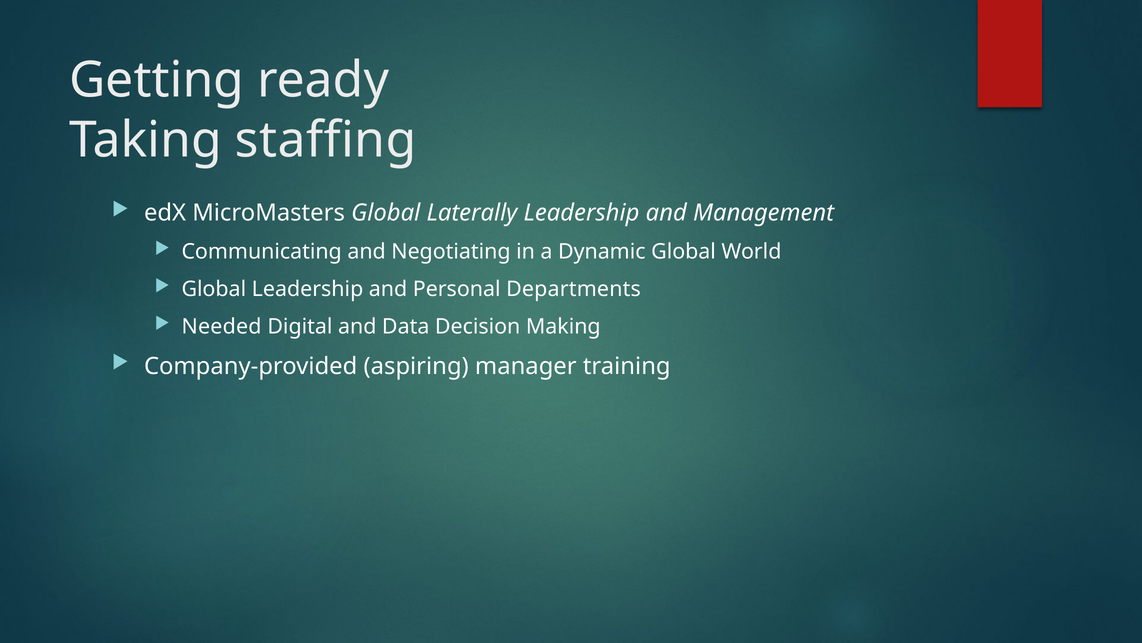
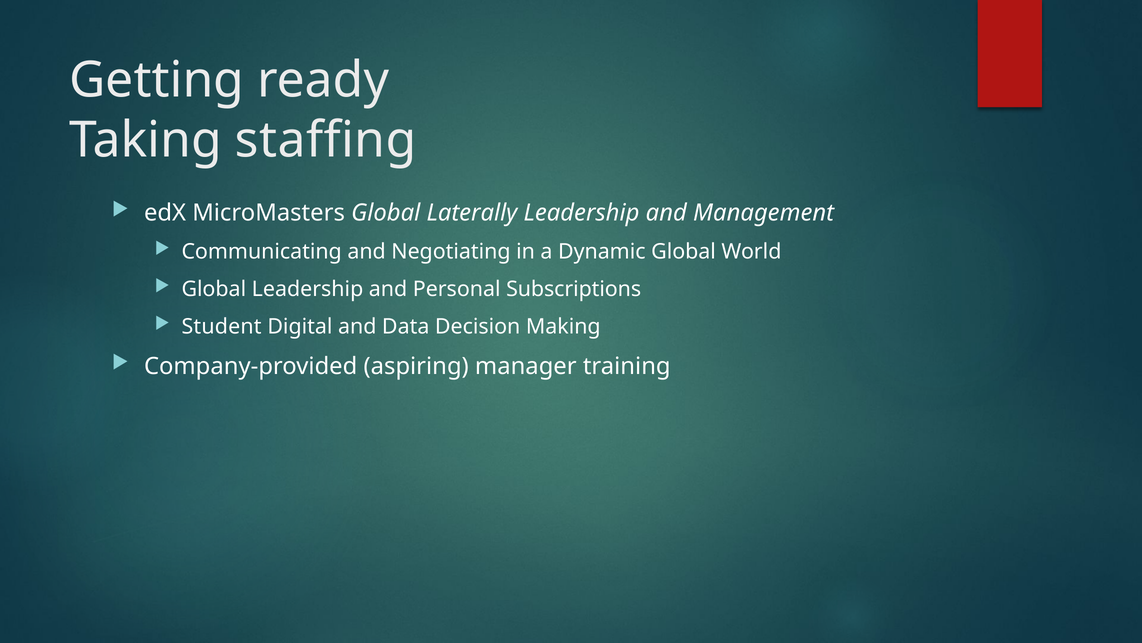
Departments: Departments -> Subscriptions
Needed: Needed -> Student
